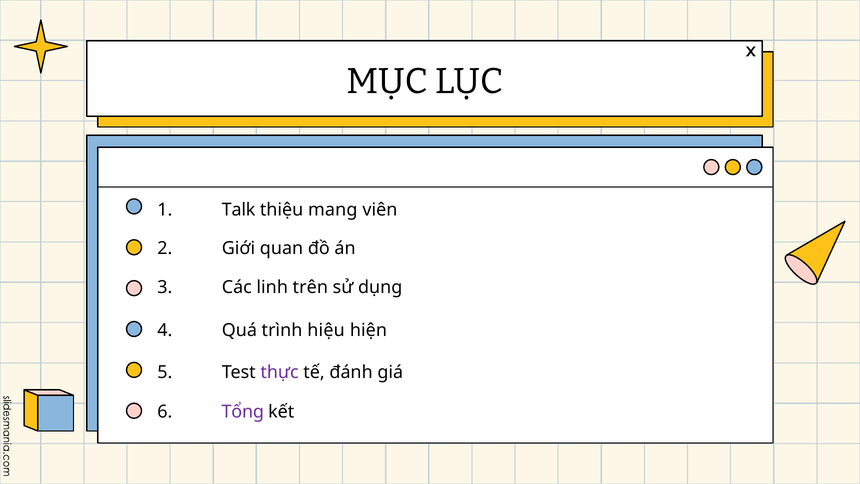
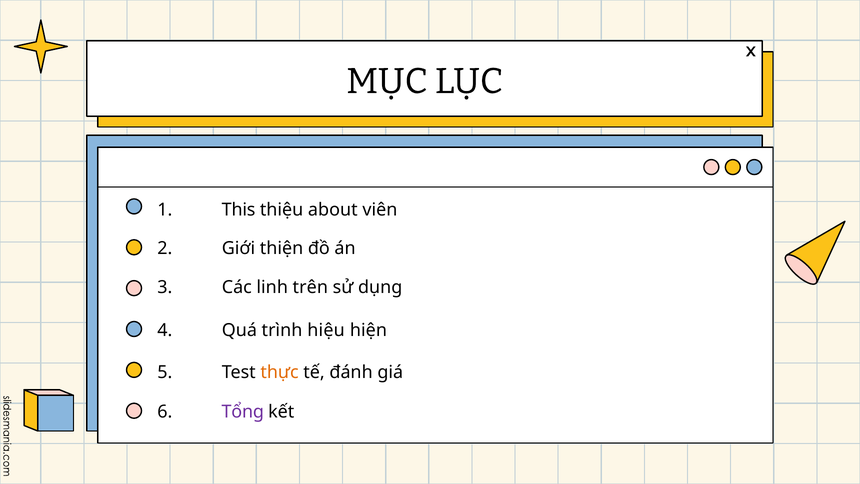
Talk: Talk -> This
mang: mang -> about
quan: quan -> thiện
thực colour: purple -> orange
